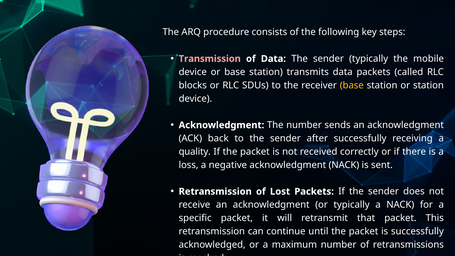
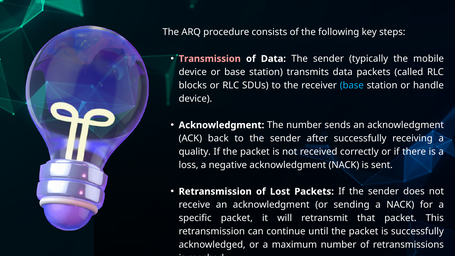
base at (352, 85) colour: yellow -> light blue
or station: station -> handle
or typically: typically -> sending
